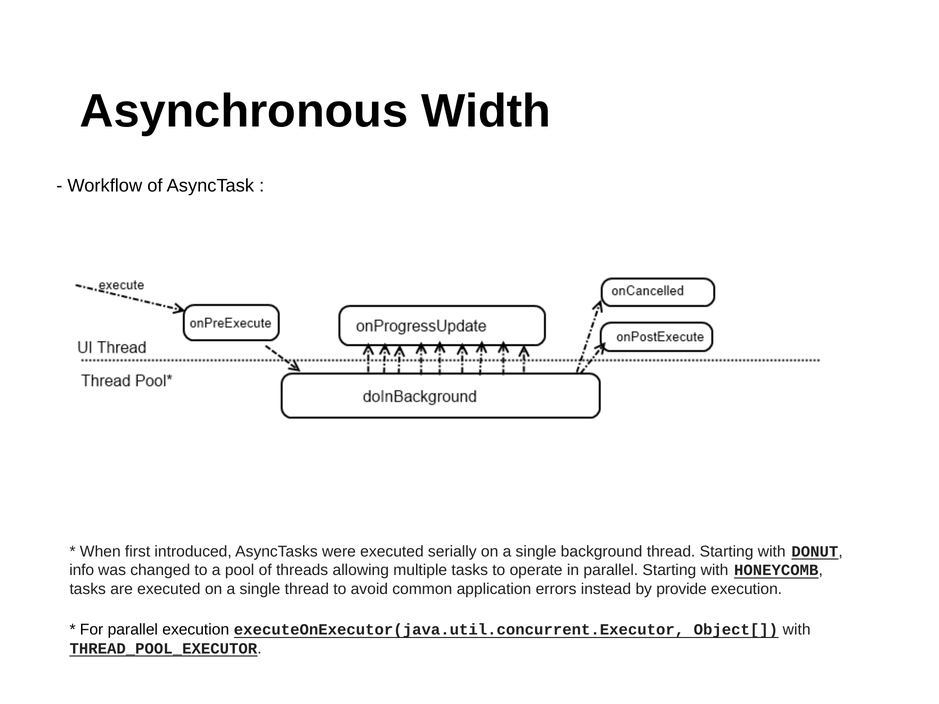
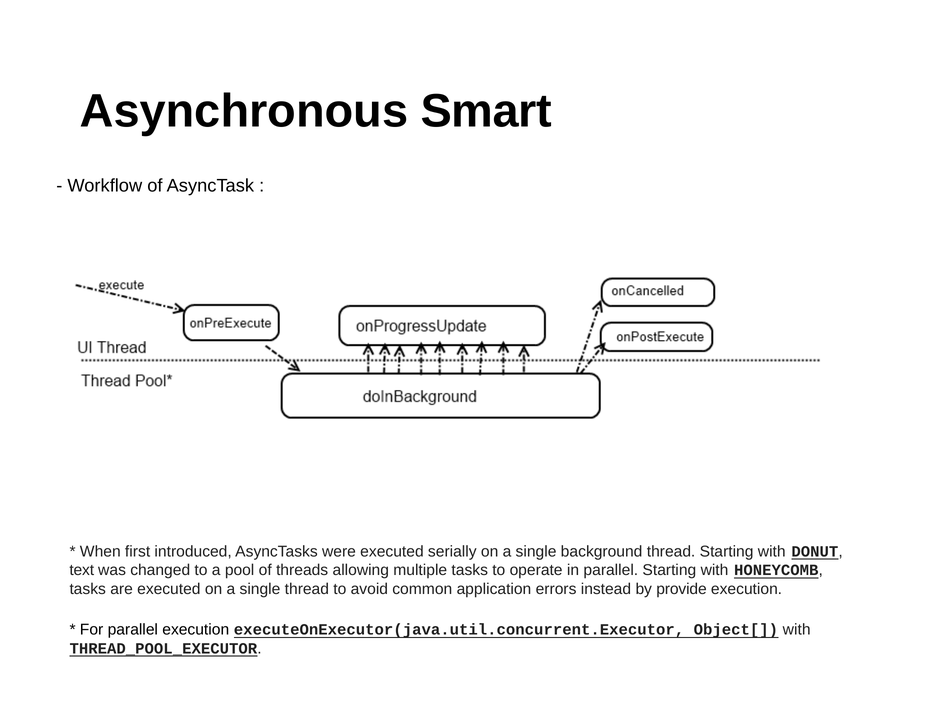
Width: Width -> Smart
info: info -> text
